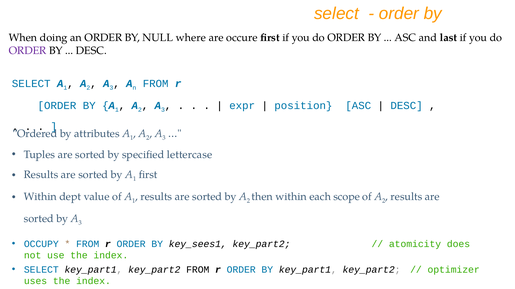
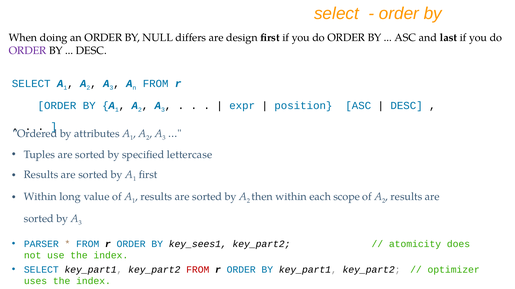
where: where -> differs
occure: occure -> design
dept: dept -> long
OCCUPY: OCCUPY -> PARSER
FROM at (198, 270) colour: black -> red
